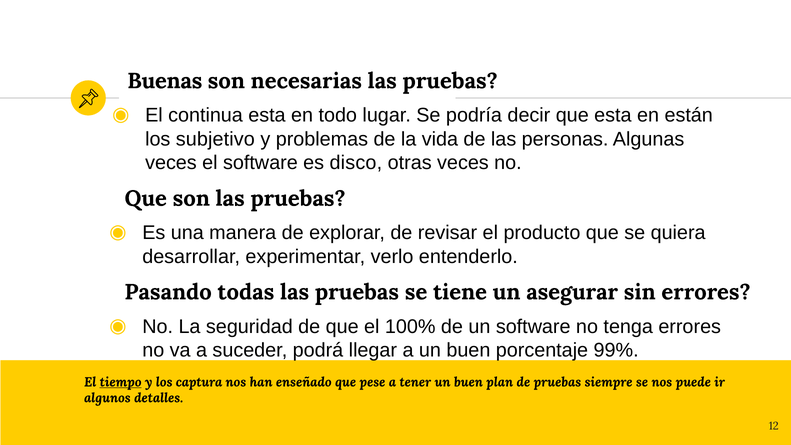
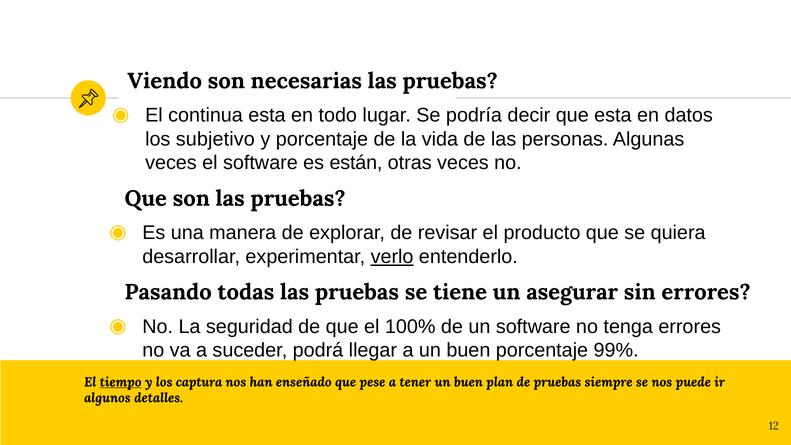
Buenas: Buenas -> Viendo
están: están -> datos
y problemas: problemas -> porcentaje
disco: disco -> están
verlo underline: none -> present
